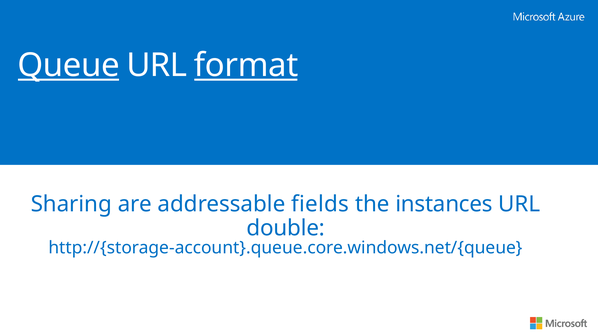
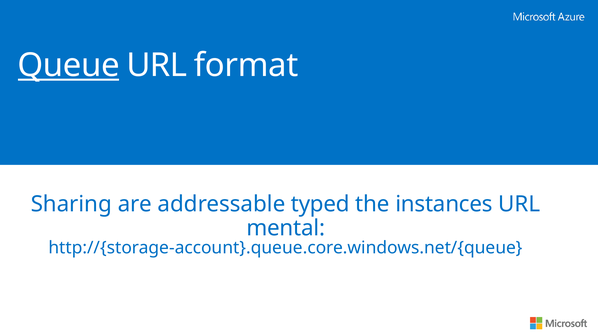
format underline: present -> none
fields: fields -> typed
double: double -> mental
